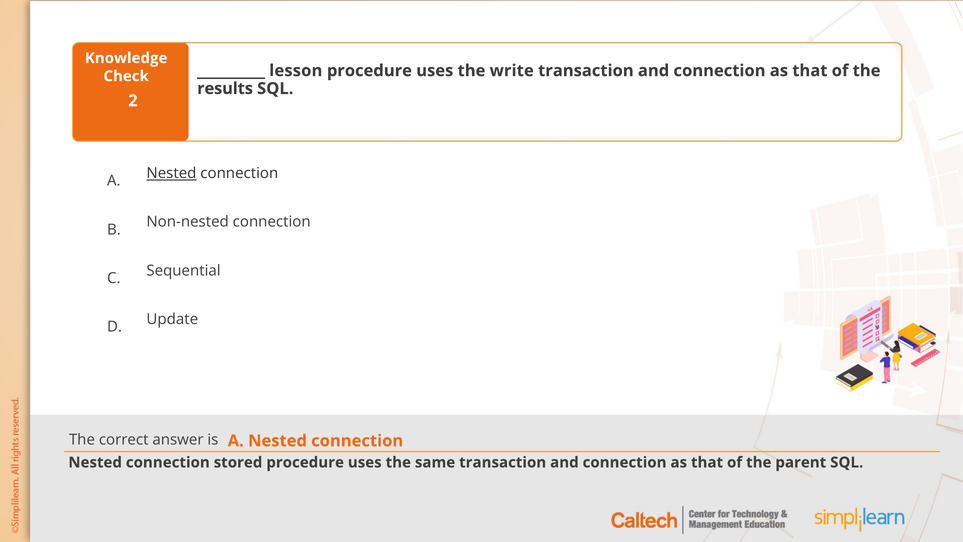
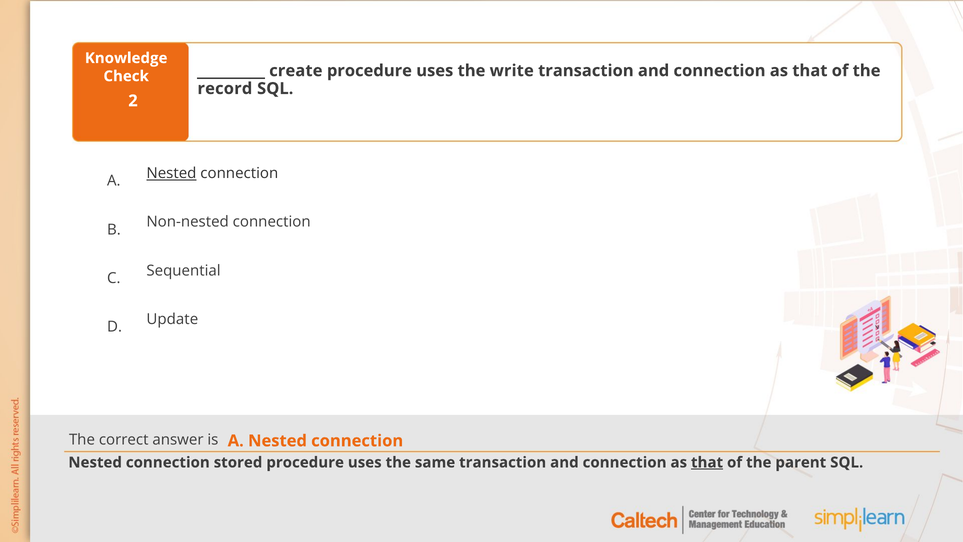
lesson: lesson -> create
results: results -> record
that at (707, 462) underline: none -> present
